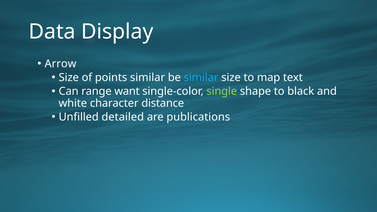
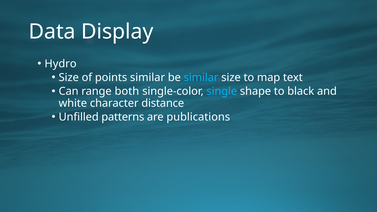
Arrow: Arrow -> Hydro
want: want -> both
single colour: light green -> light blue
detailed: detailed -> patterns
